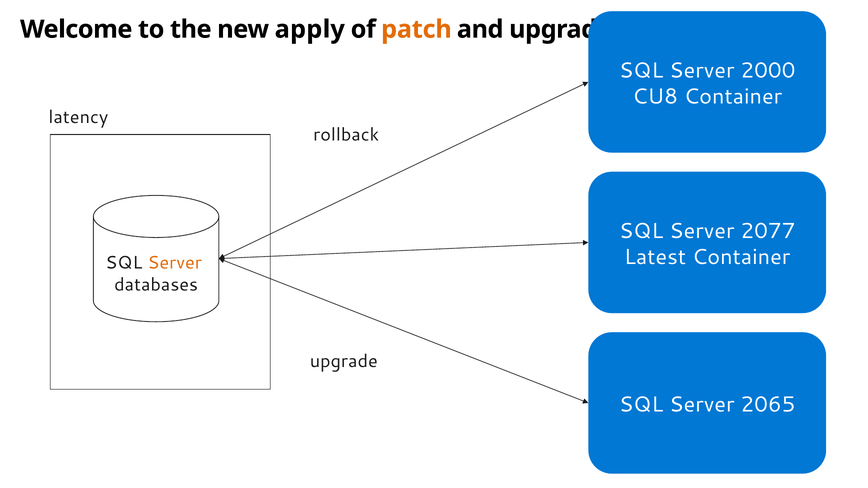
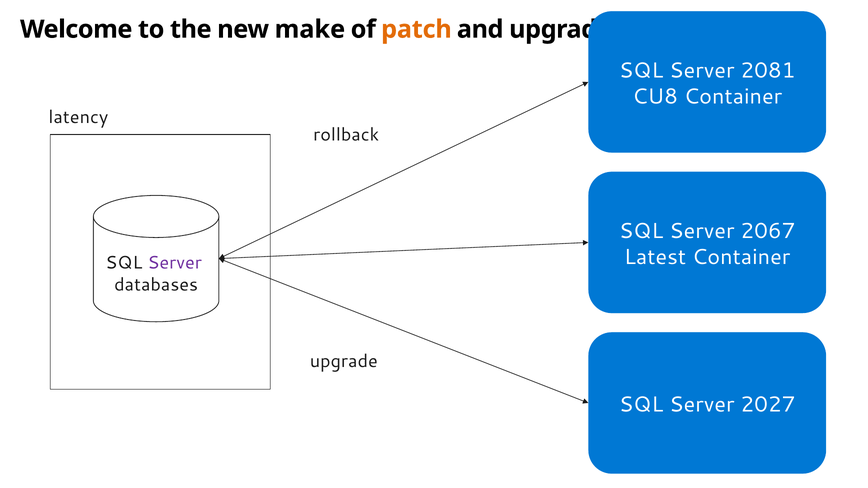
apply: apply -> make
2000: 2000 -> 2081
2077: 2077 -> 2067
Server at (175, 263) colour: orange -> purple
2065: 2065 -> 2027
